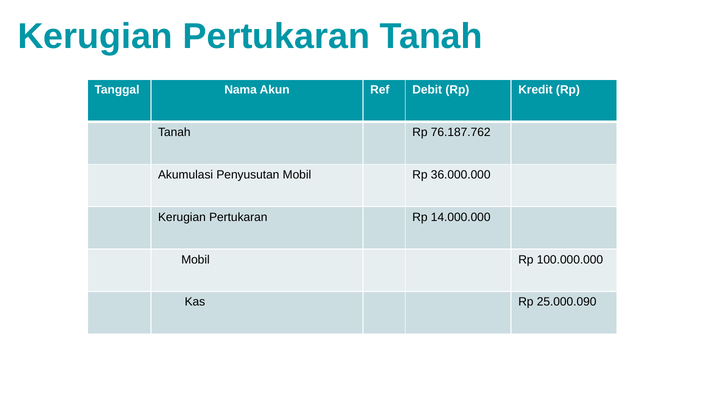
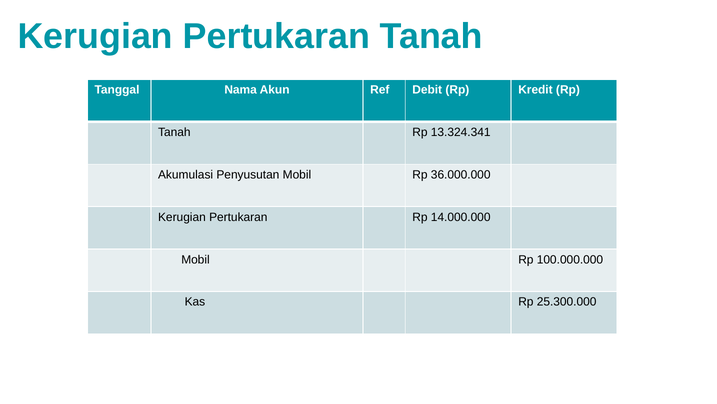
76.187.762: 76.187.762 -> 13.324.341
25.000.090: 25.000.090 -> 25.300.000
